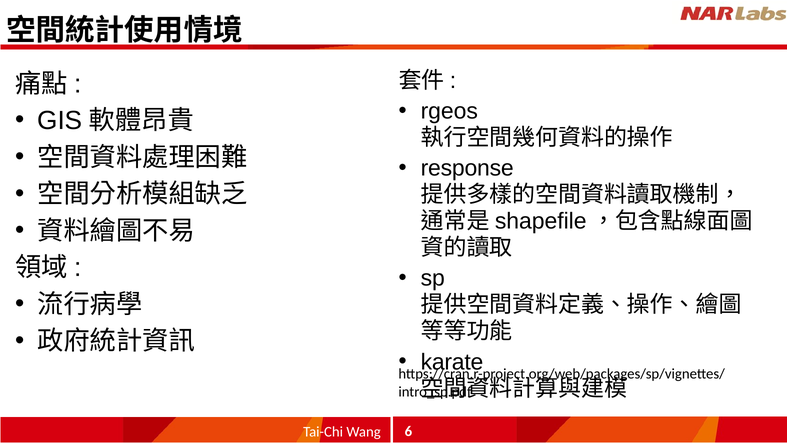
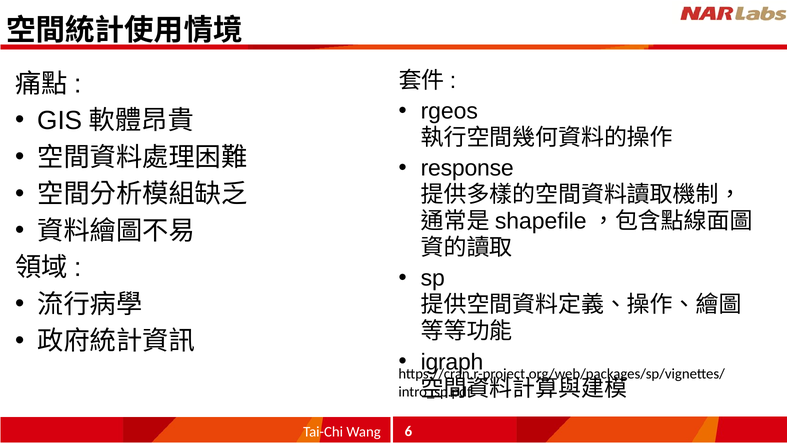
karate: karate -> igraph
